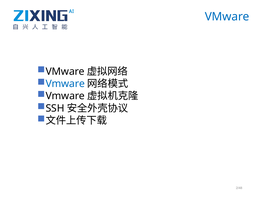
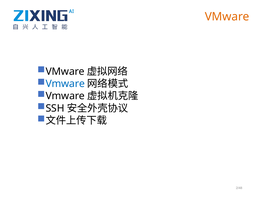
VMware at (227, 17) colour: blue -> orange
